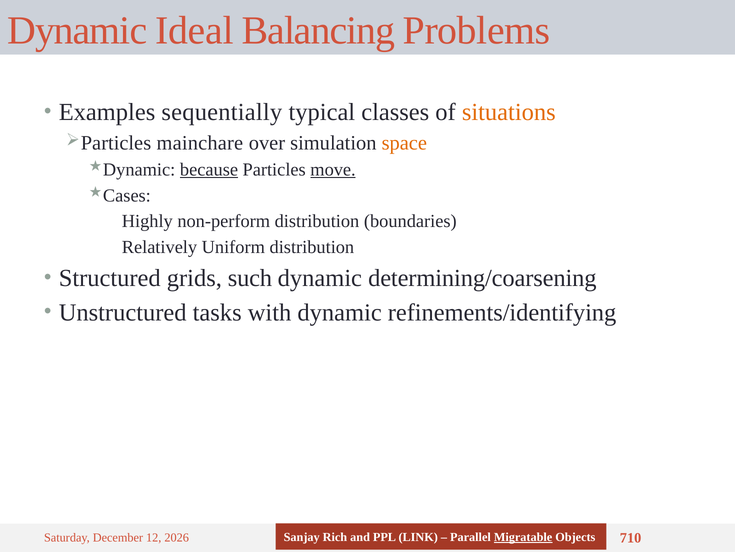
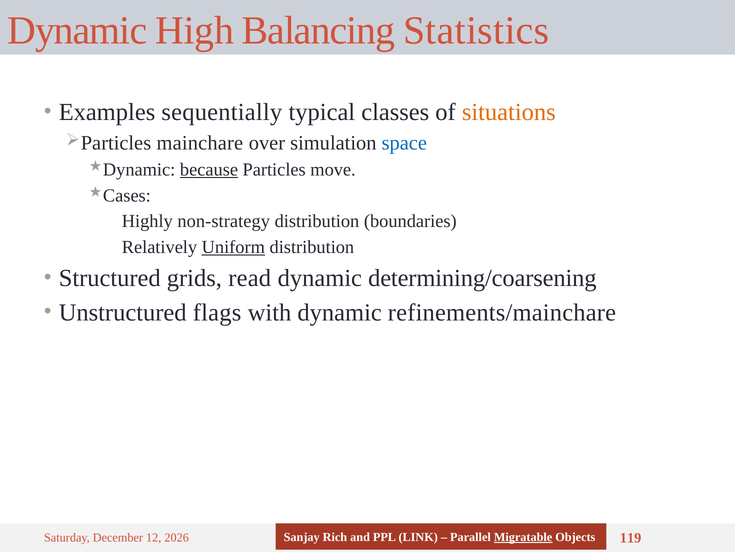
Ideal: Ideal -> High
Problems: Problems -> Statistics
space colour: orange -> blue
move underline: present -> none
non-perform: non-perform -> non-strategy
Uniform underline: none -> present
such: such -> read
tasks: tasks -> flags
refinements/identifying: refinements/identifying -> refinements/mainchare
710: 710 -> 119
